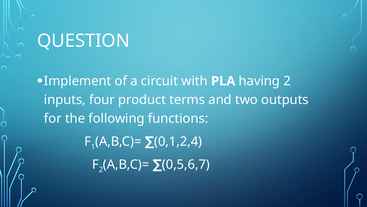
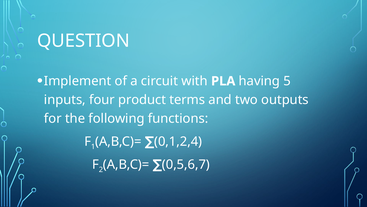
having 2: 2 -> 5
